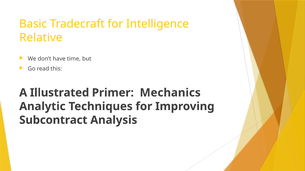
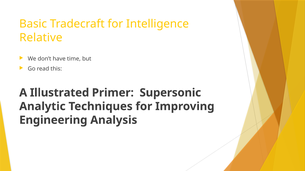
Mechanics: Mechanics -> Supersonic
Subcontract: Subcontract -> Engineering
